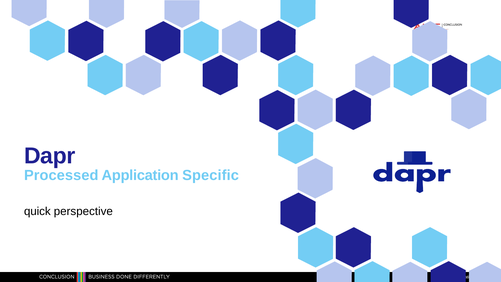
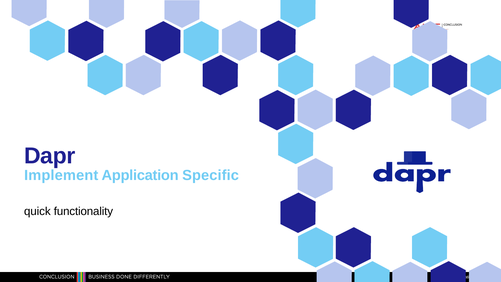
Processed: Processed -> Implement
perspective: perspective -> functionality
